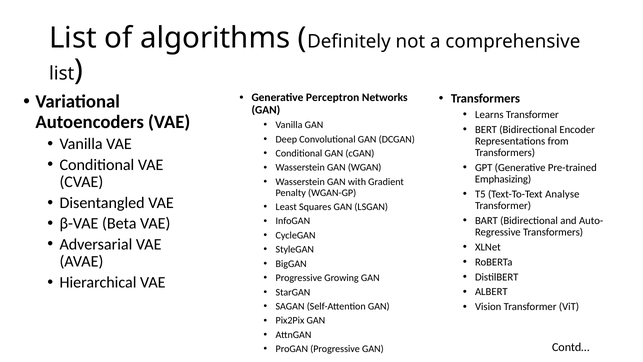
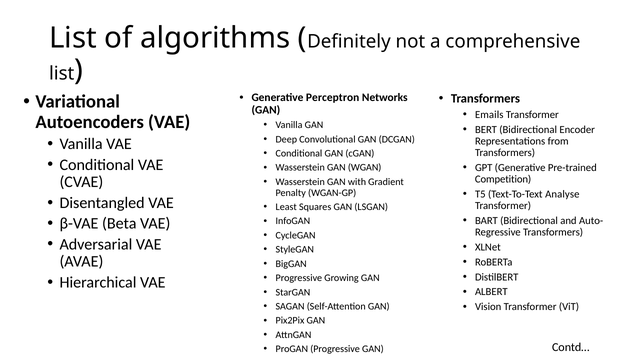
Learns: Learns -> Emails
Emphasizing: Emphasizing -> Competition
